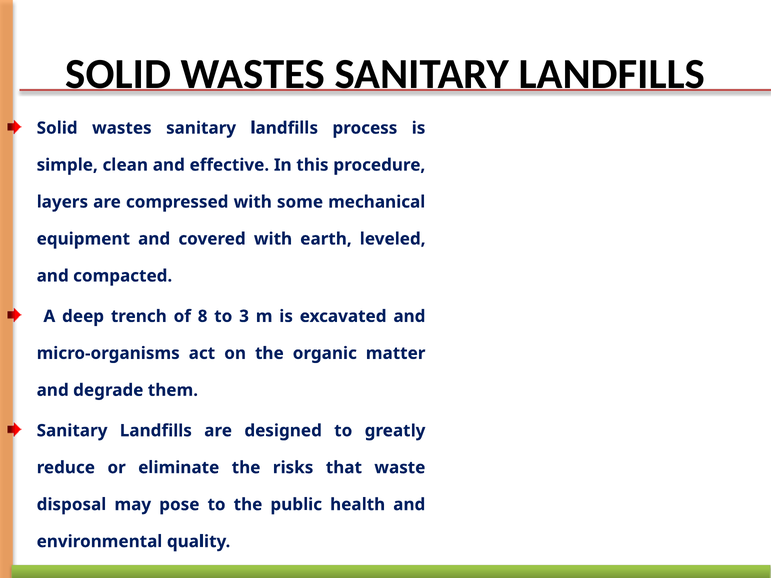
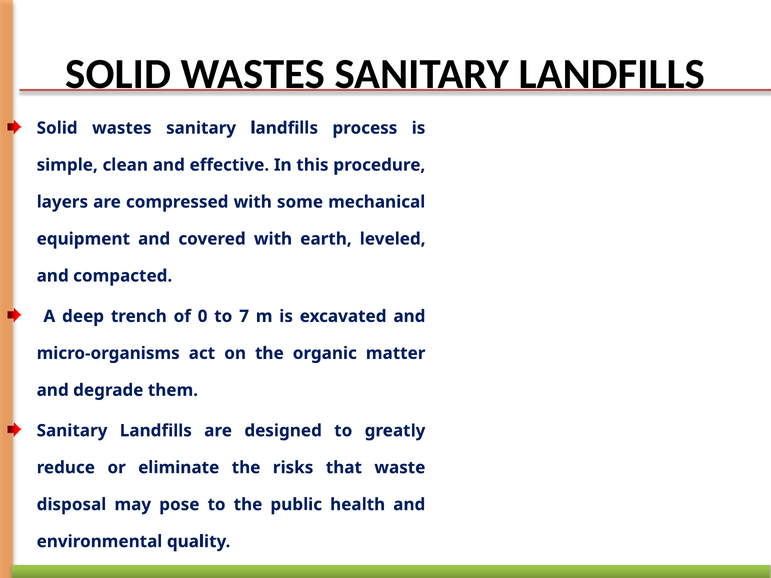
8: 8 -> 0
3: 3 -> 7
